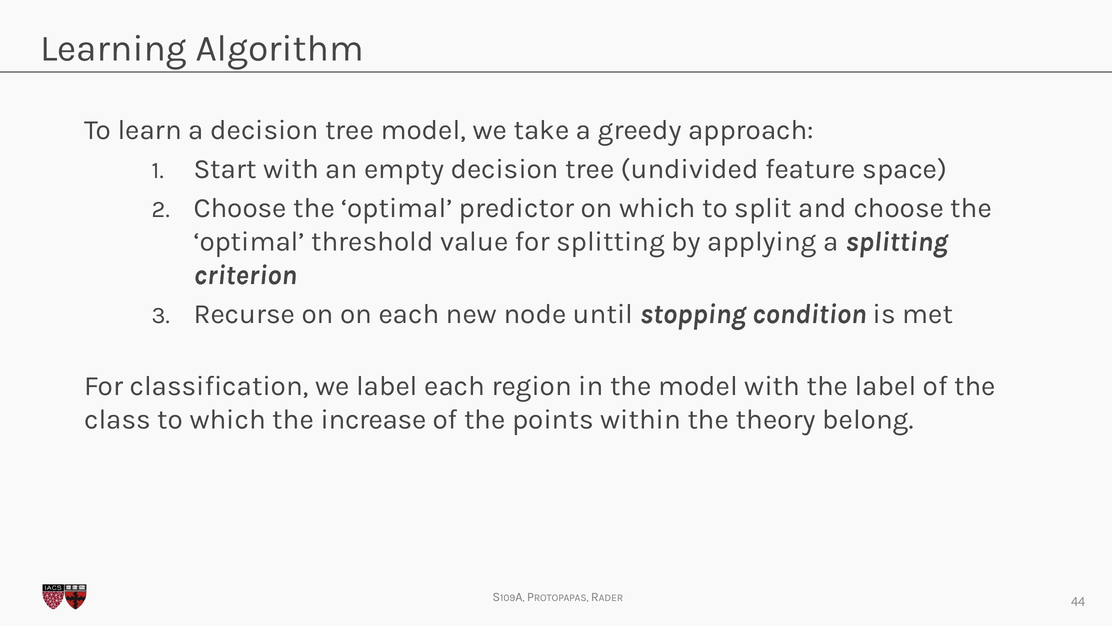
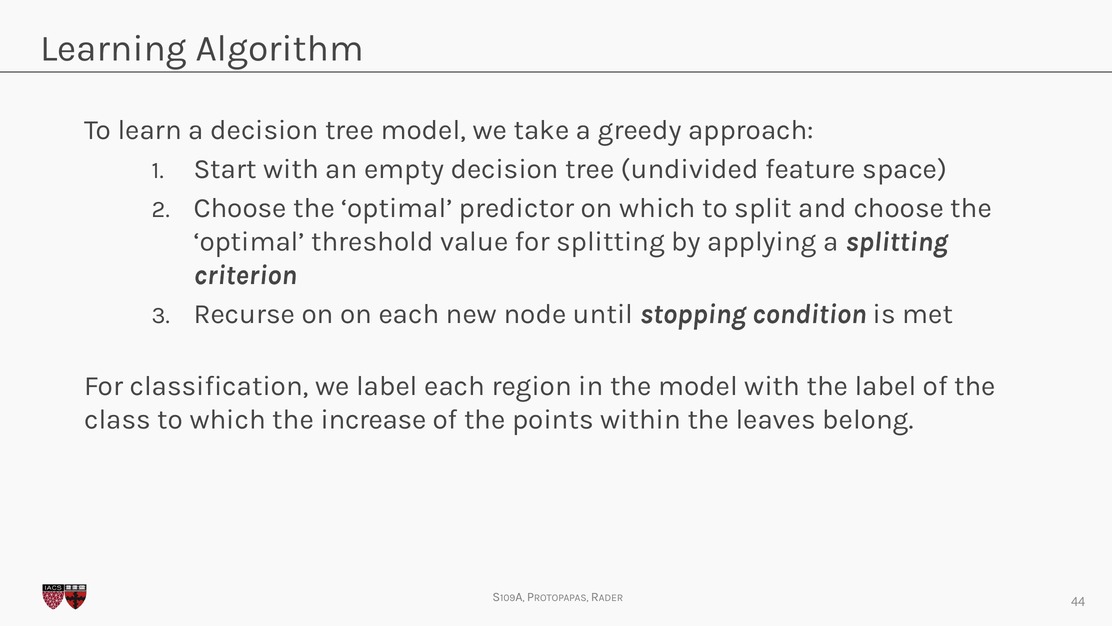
theory: theory -> leaves
